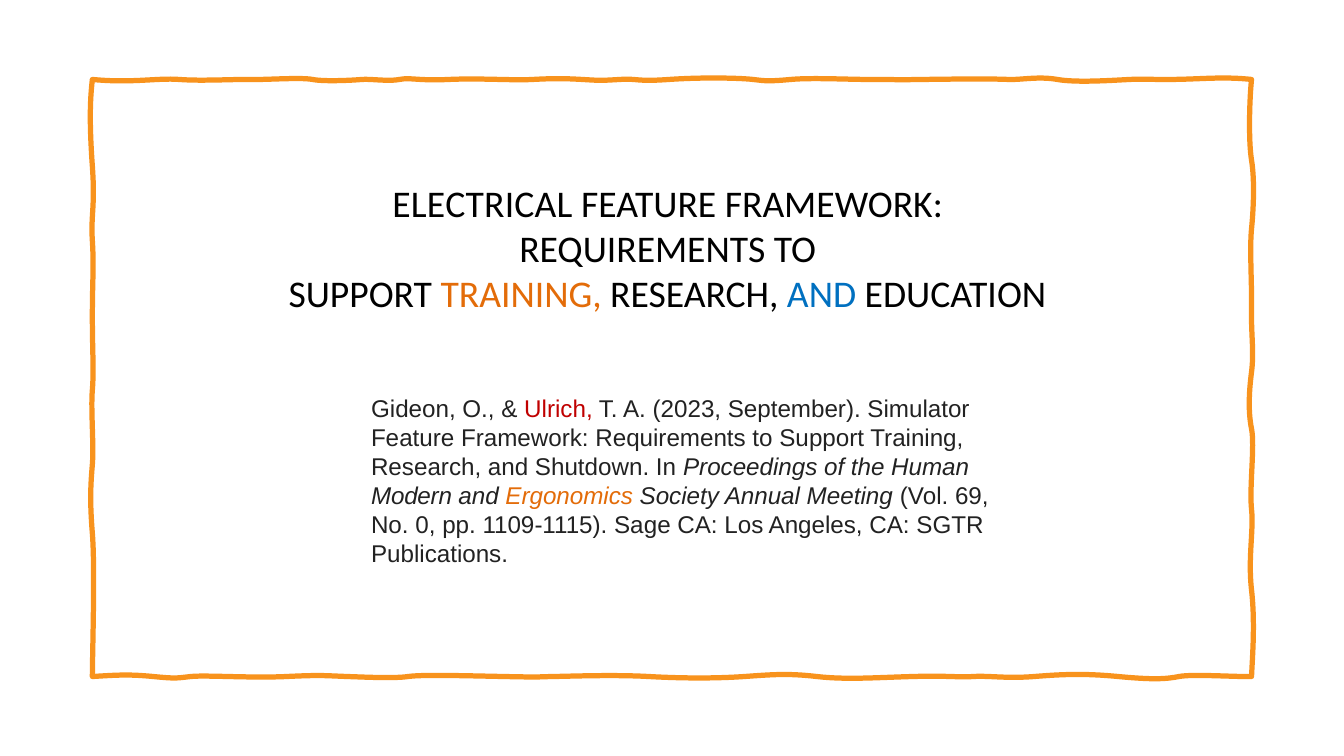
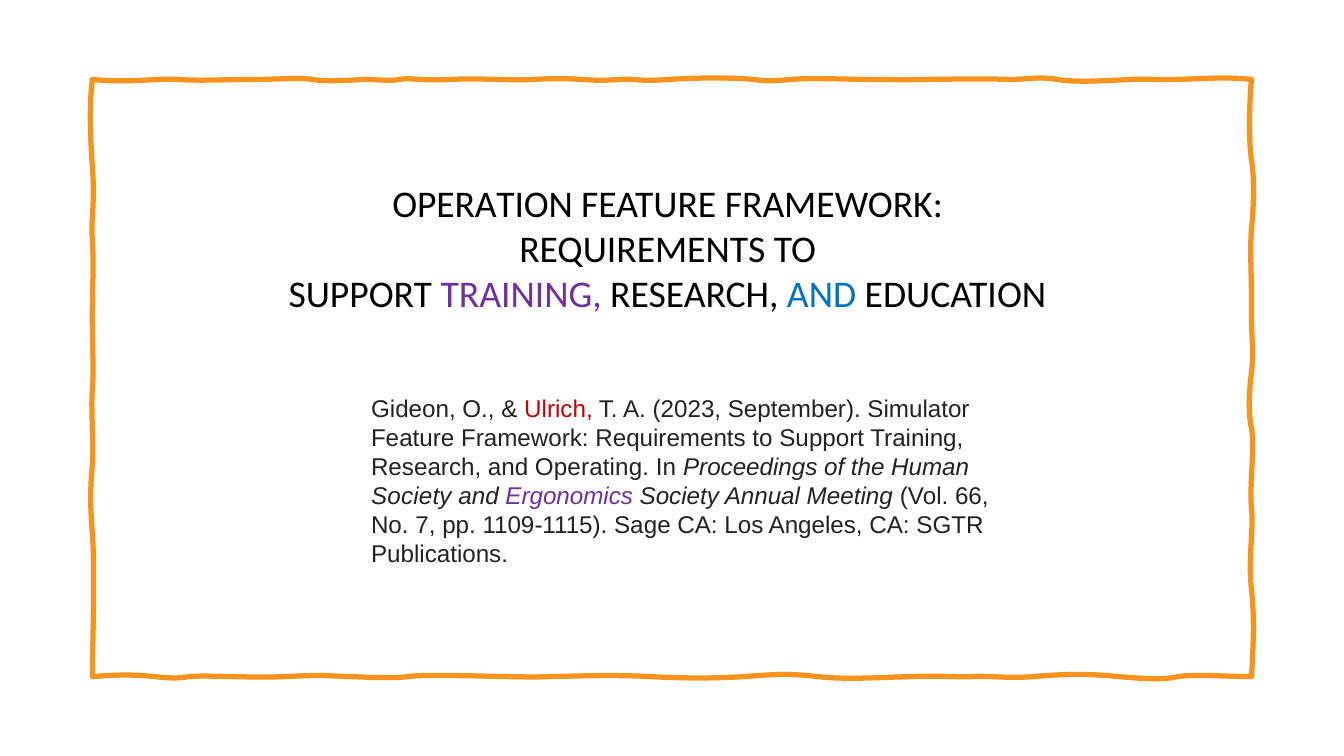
ELECTRICAL: ELECTRICAL -> OPERATION
TRAINING at (521, 295) colour: orange -> purple
Shutdown: Shutdown -> Operating
Modern at (412, 497): Modern -> Society
Ergonomics colour: orange -> purple
69: 69 -> 66
0: 0 -> 7
